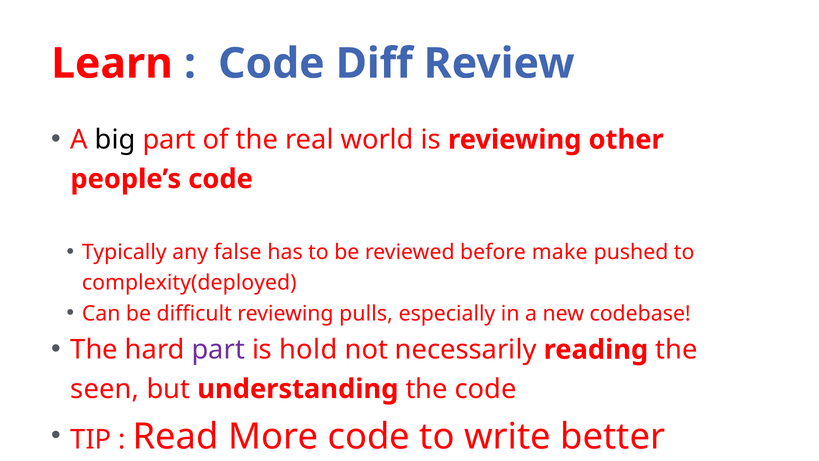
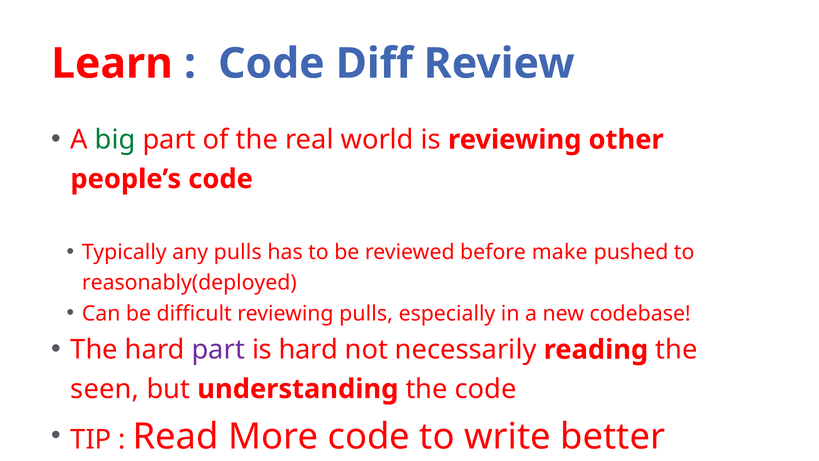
big colour: black -> green
any false: false -> pulls
complexity(deployed: complexity(deployed -> reasonably(deployed
is hold: hold -> hard
